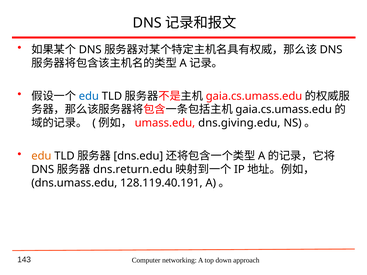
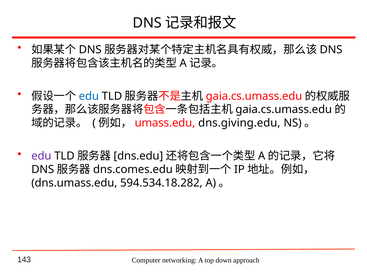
edu at (41, 156) colour: orange -> purple
dns.return.edu: dns.return.edu -> dns.comes.edu
128.119.40.191: 128.119.40.191 -> 594.534.18.282
